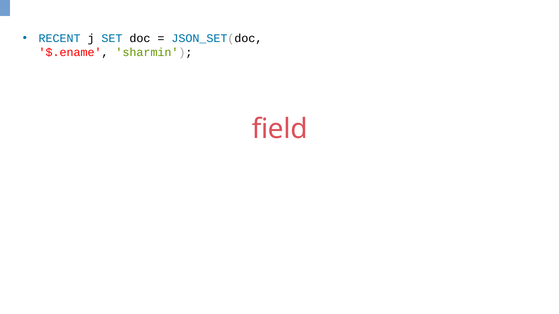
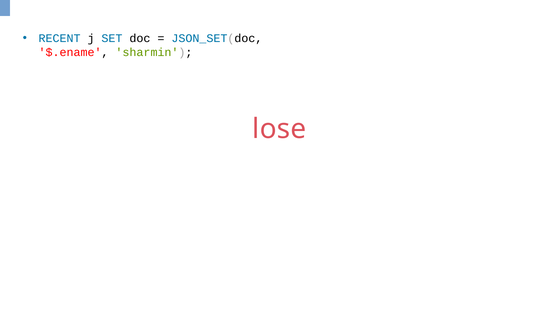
field: field -> lose
